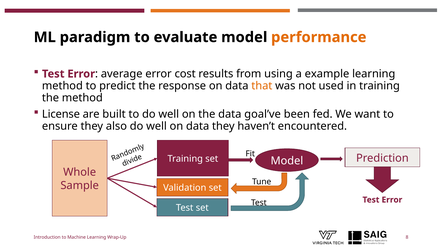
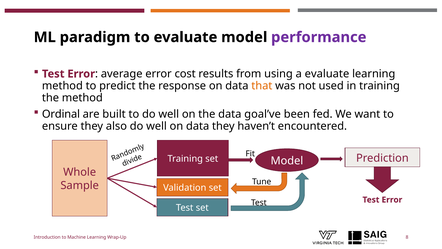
performance colour: orange -> purple
a example: example -> evaluate
License: License -> Ordinal
